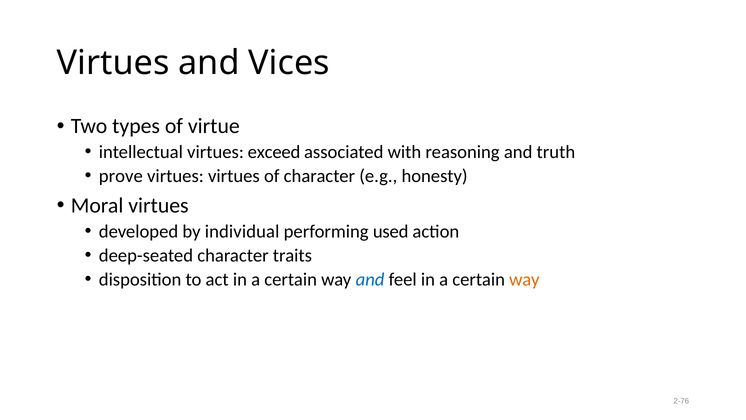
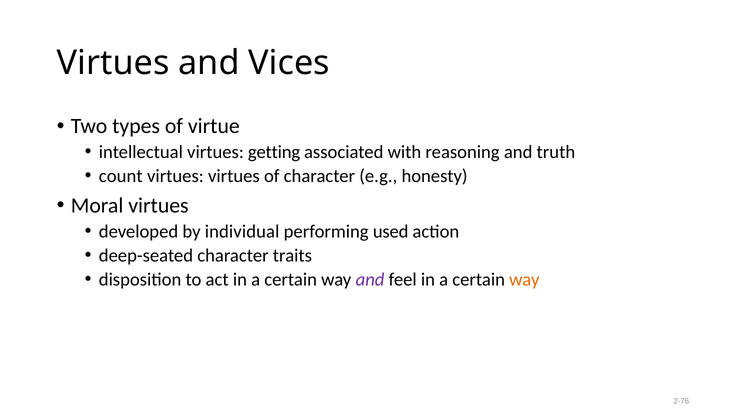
exceed: exceed -> getting
prove: prove -> count
and at (370, 279) colour: blue -> purple
